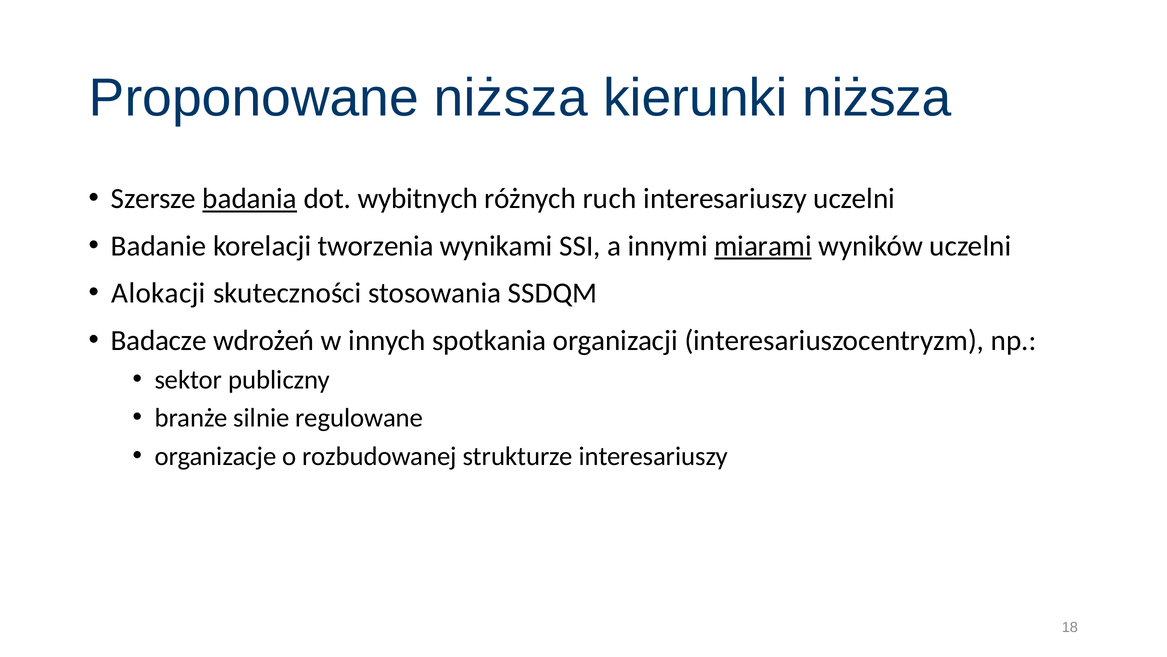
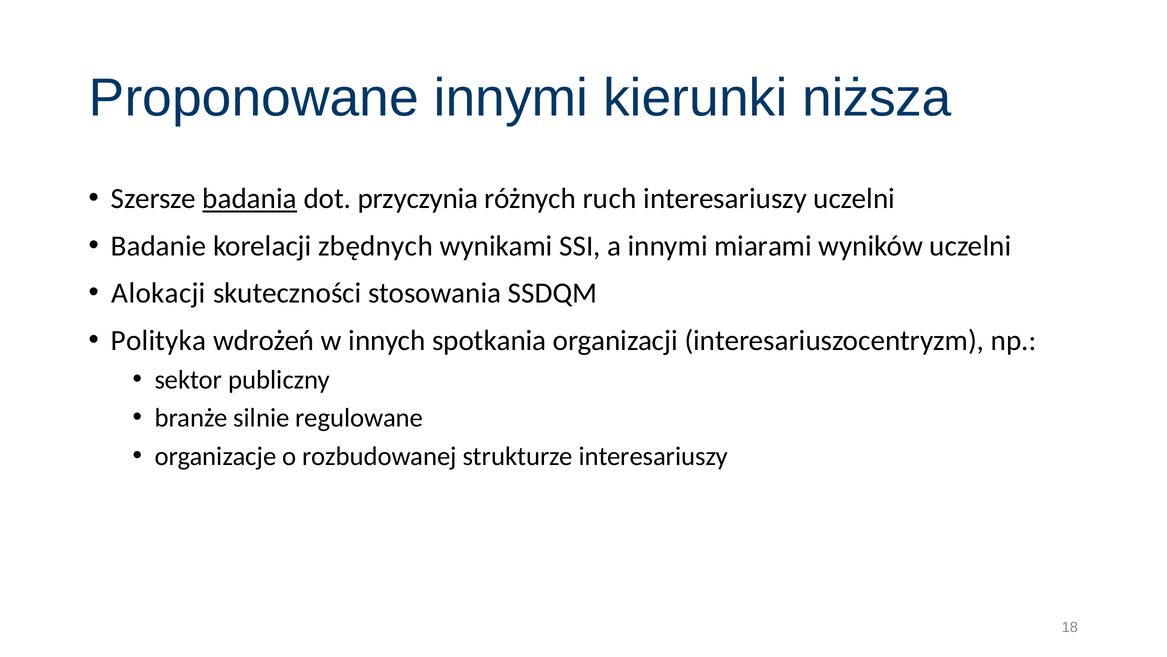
Proponowane niższa: niższa -> innymi
wybitnych: wybitnych -> przyczynia
tworzenia: tworzenia -> zbędnych
miarami underline: present -> none
Badacze: Badacze -> Polityka
